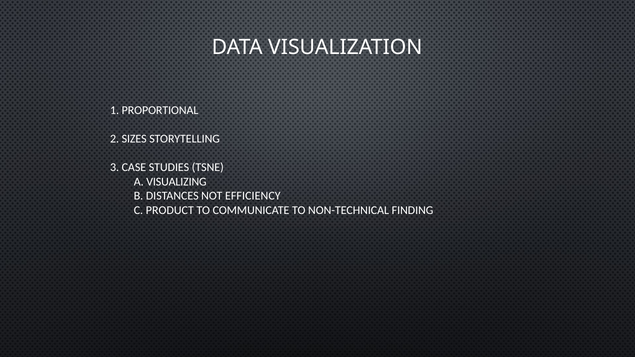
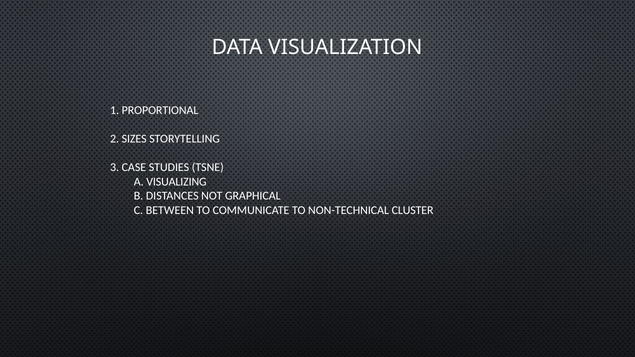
EFFICIENCY: EFFICIENCY -> GRAPHICAL
PRODUCT: PRODUCT -> BETWEEN
FINDING: FINDING -> CLUSTER
